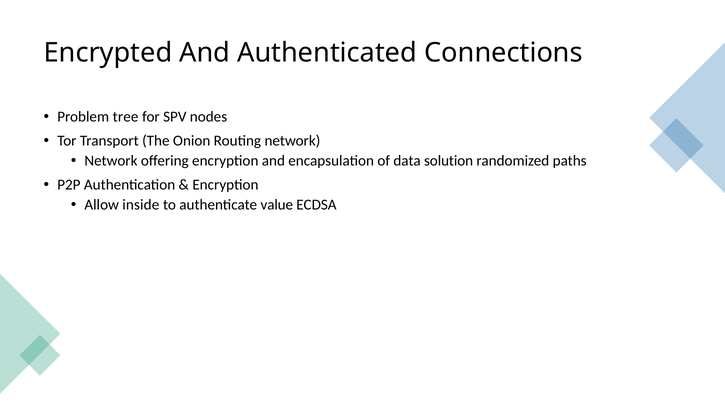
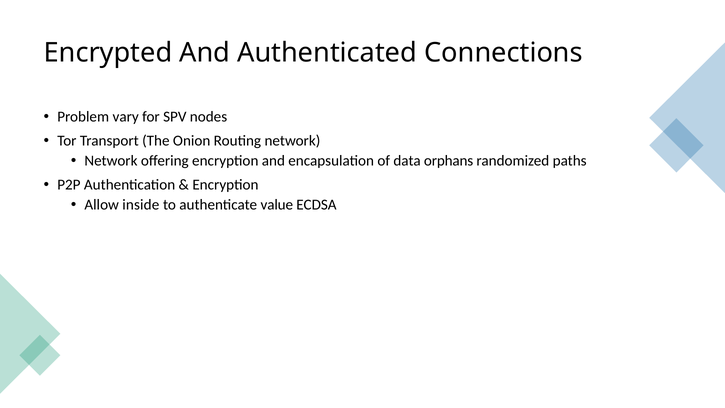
tree: tree -> vary
solution: solution -> orphans
